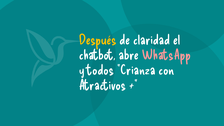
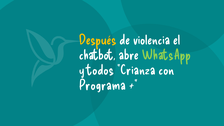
claridad: claridad -> violencia
WhatsApp colour: pink -> light green
Atractivos: Atractivos -> Programa
